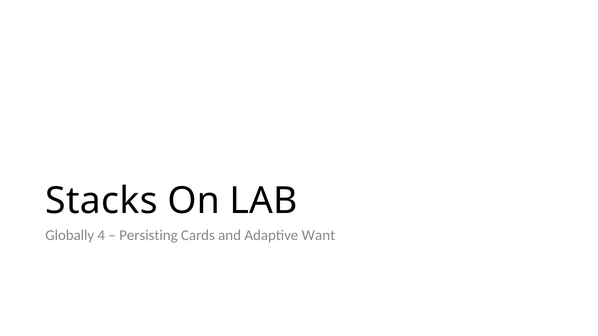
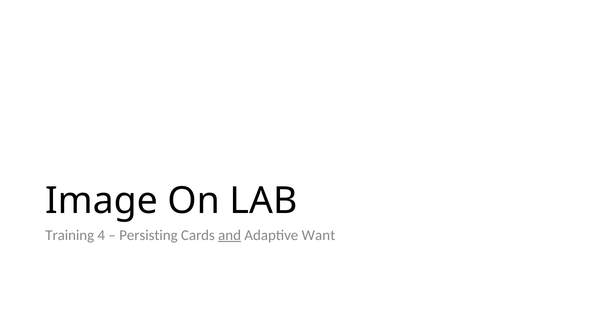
Stacks: Stacks -> Image
Globally: Globally -> Training
and underline: none -> present
